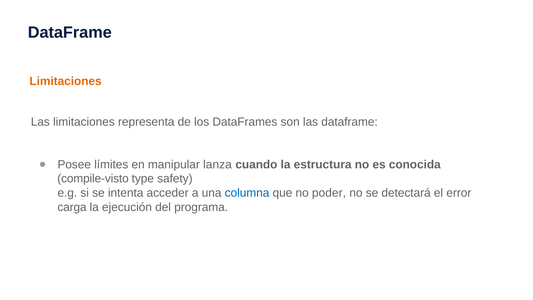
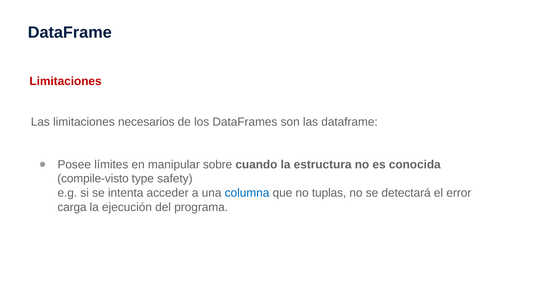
Limitaciones at (66, 81) colour: orange -> red
representa: representa -> necesarios
lanza: lanza -> sobre
poder: poder -> tuplas
